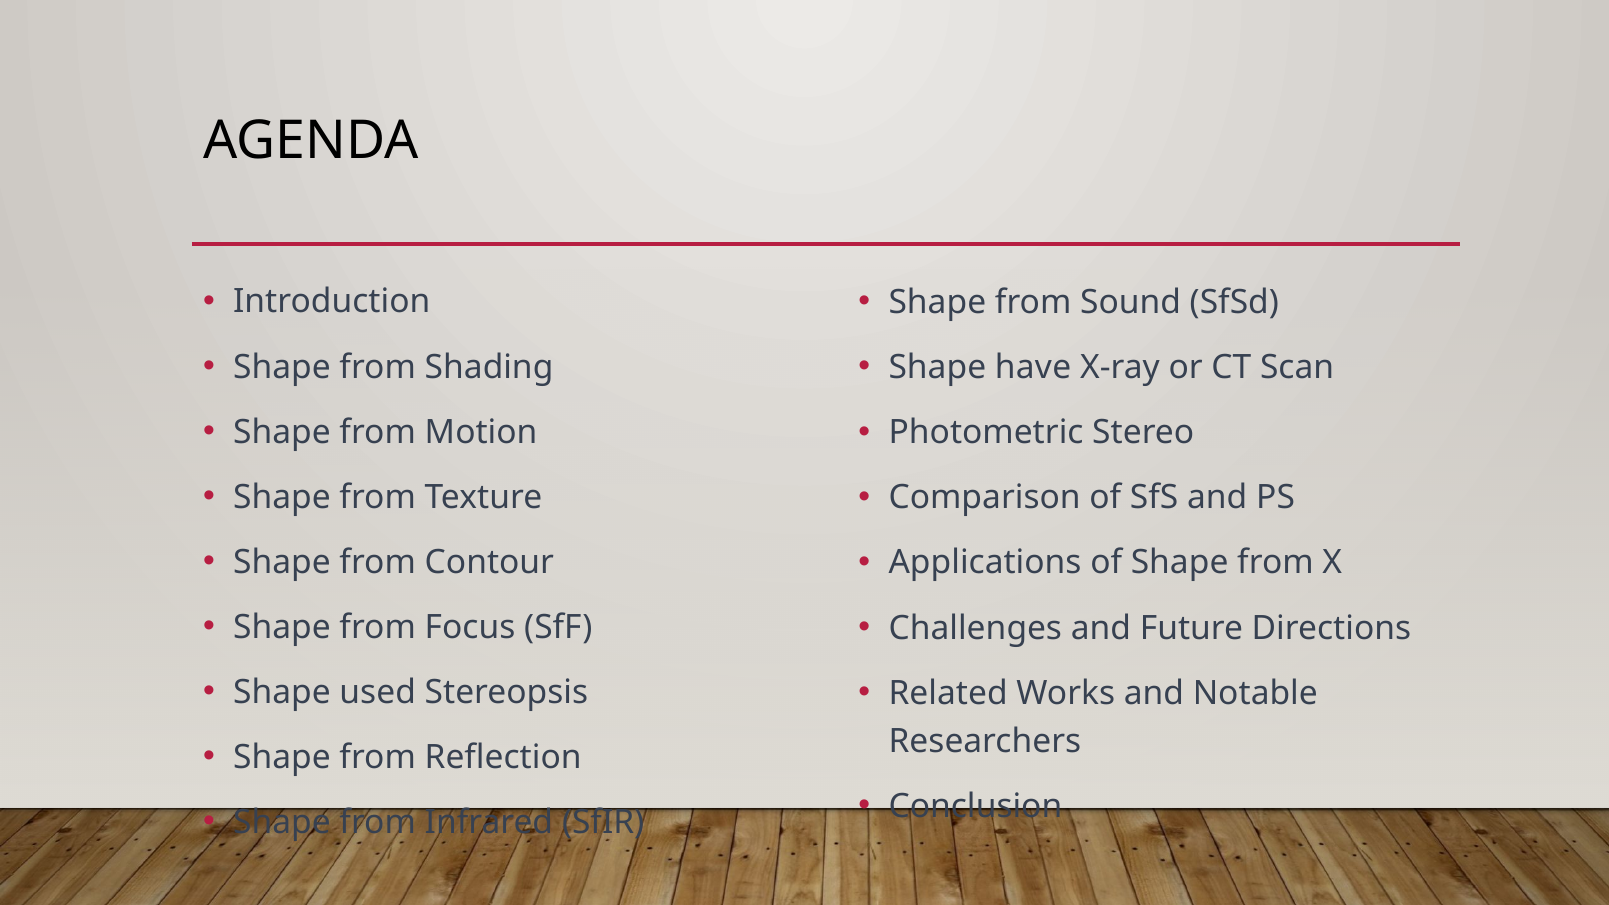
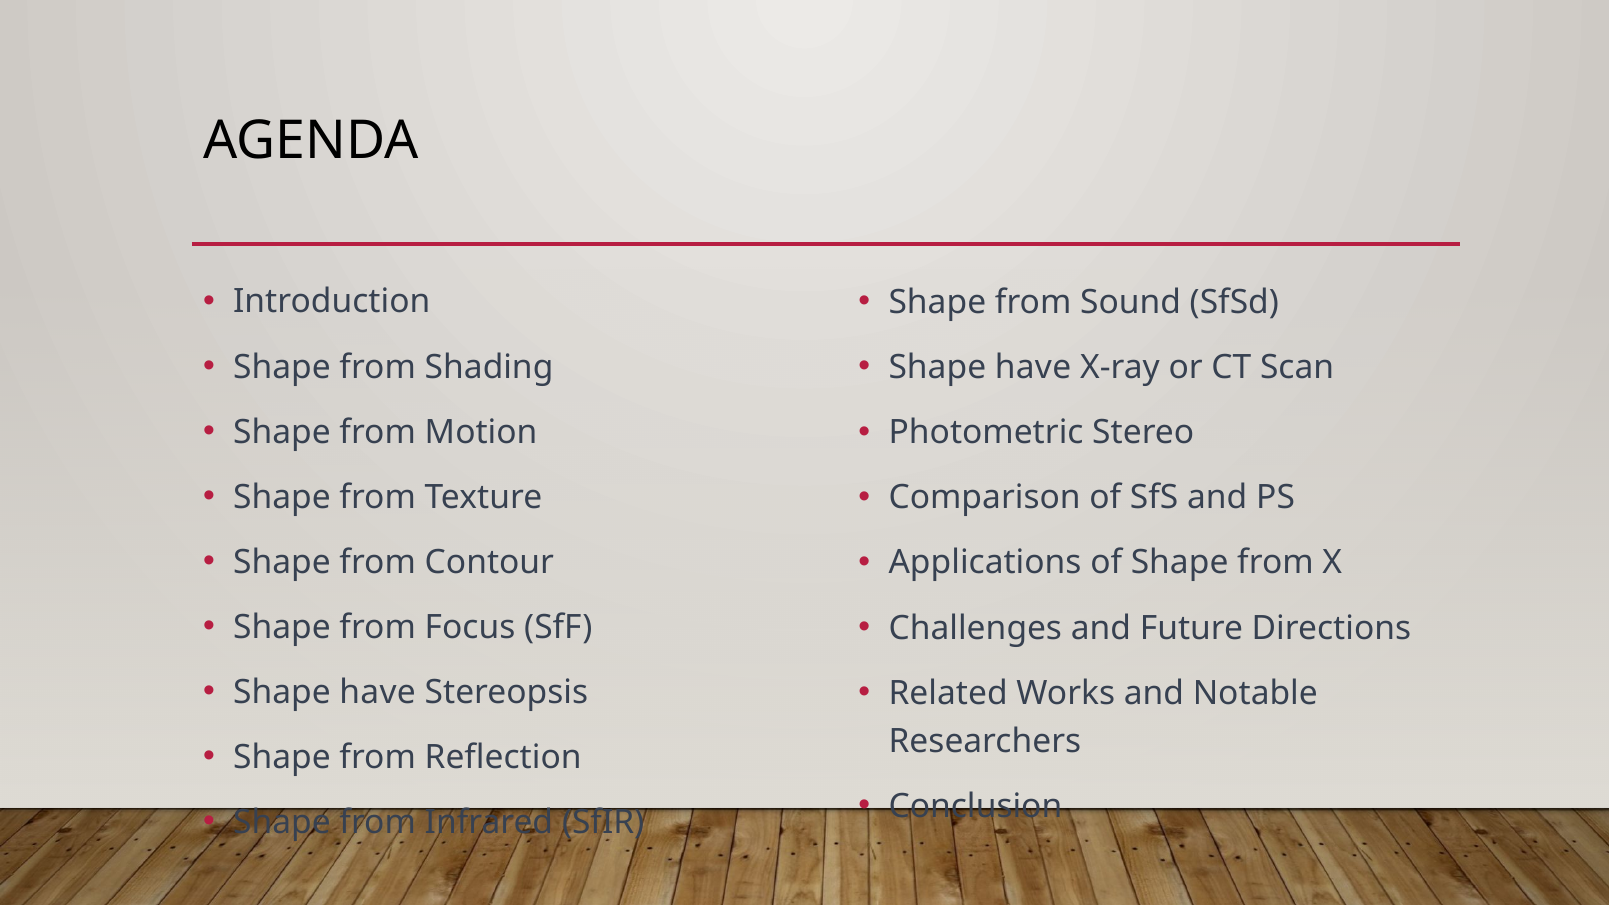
used at (378, 692): used -> have
